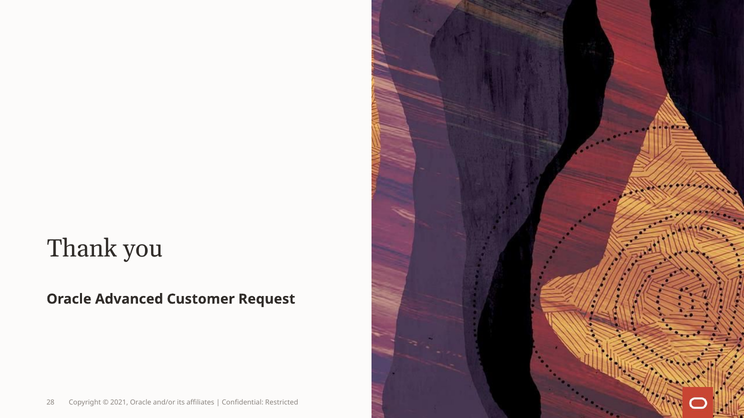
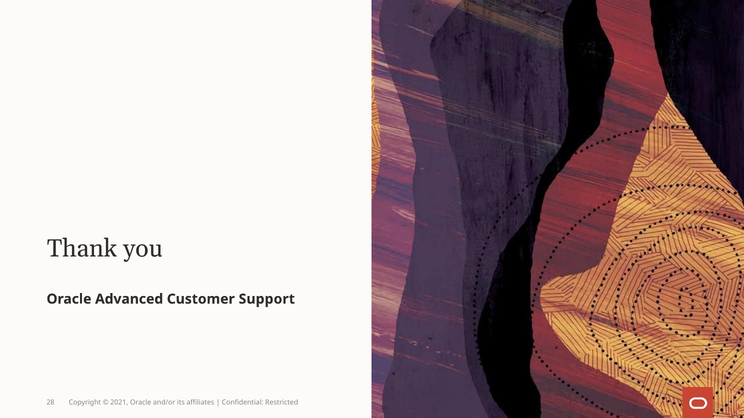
Request: Request -> Support
